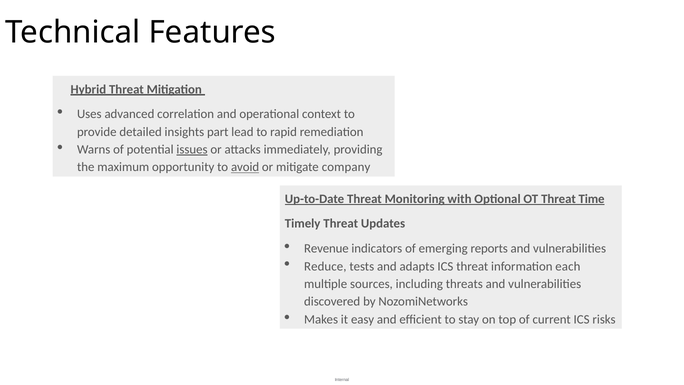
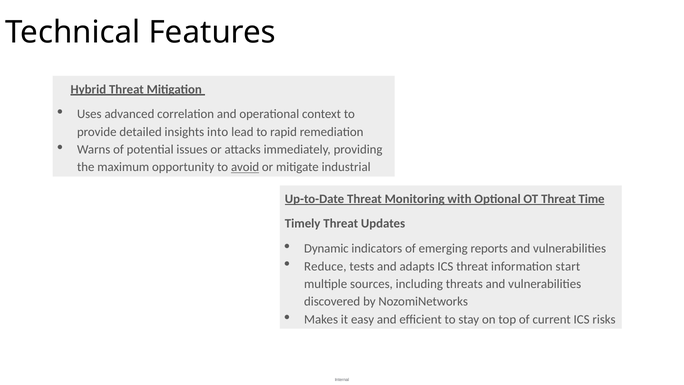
part: part -> into
issues underline: present -> none
company: company -> industrial
Revenue: Revenue -> Dynamic
each: each -> start
